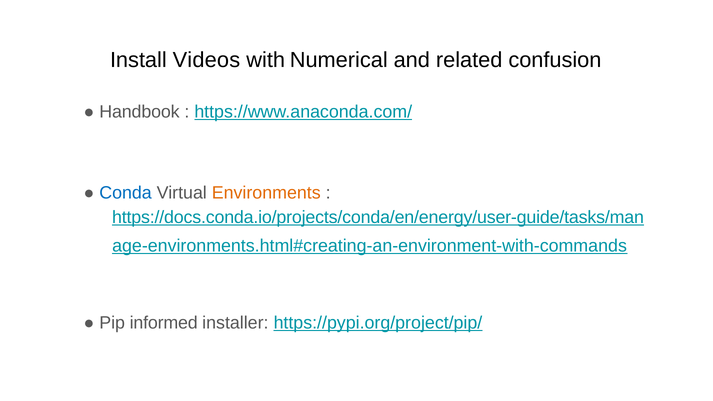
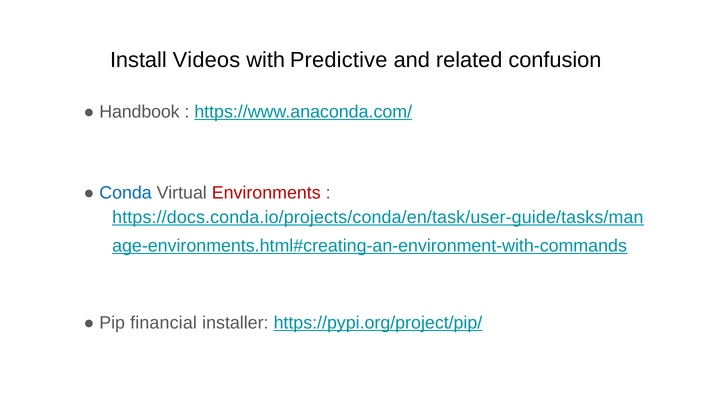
Numerical: Numerical -> Predictive
Environments colour: orange -> red
https://docs.conda.io/projects/conda/en/energy/user-guide/tasks/man: https://docs.conda.io/projects/conda/en/energy/user-guide/tasks/man -> https://docs.conda.io/projects/conda/en/task/user-guide/tasks/man
informed: informed -> financial
